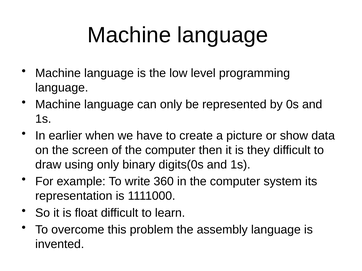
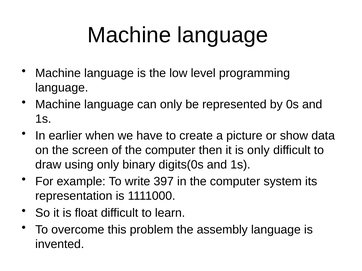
is they: they -> only
360: 360 -> 397
